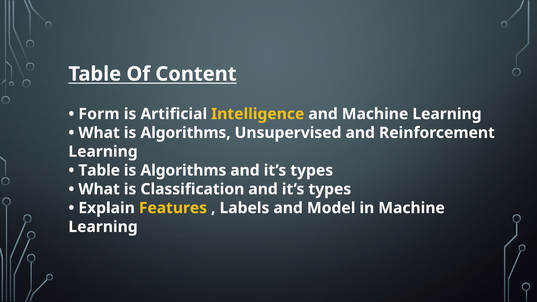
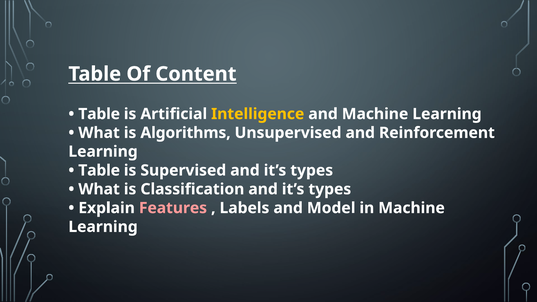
Form at (99, 114): Form -> Table
Algorithms at (183, 170): Algorithms -> Supervised
Features colour: yellow -> pink
